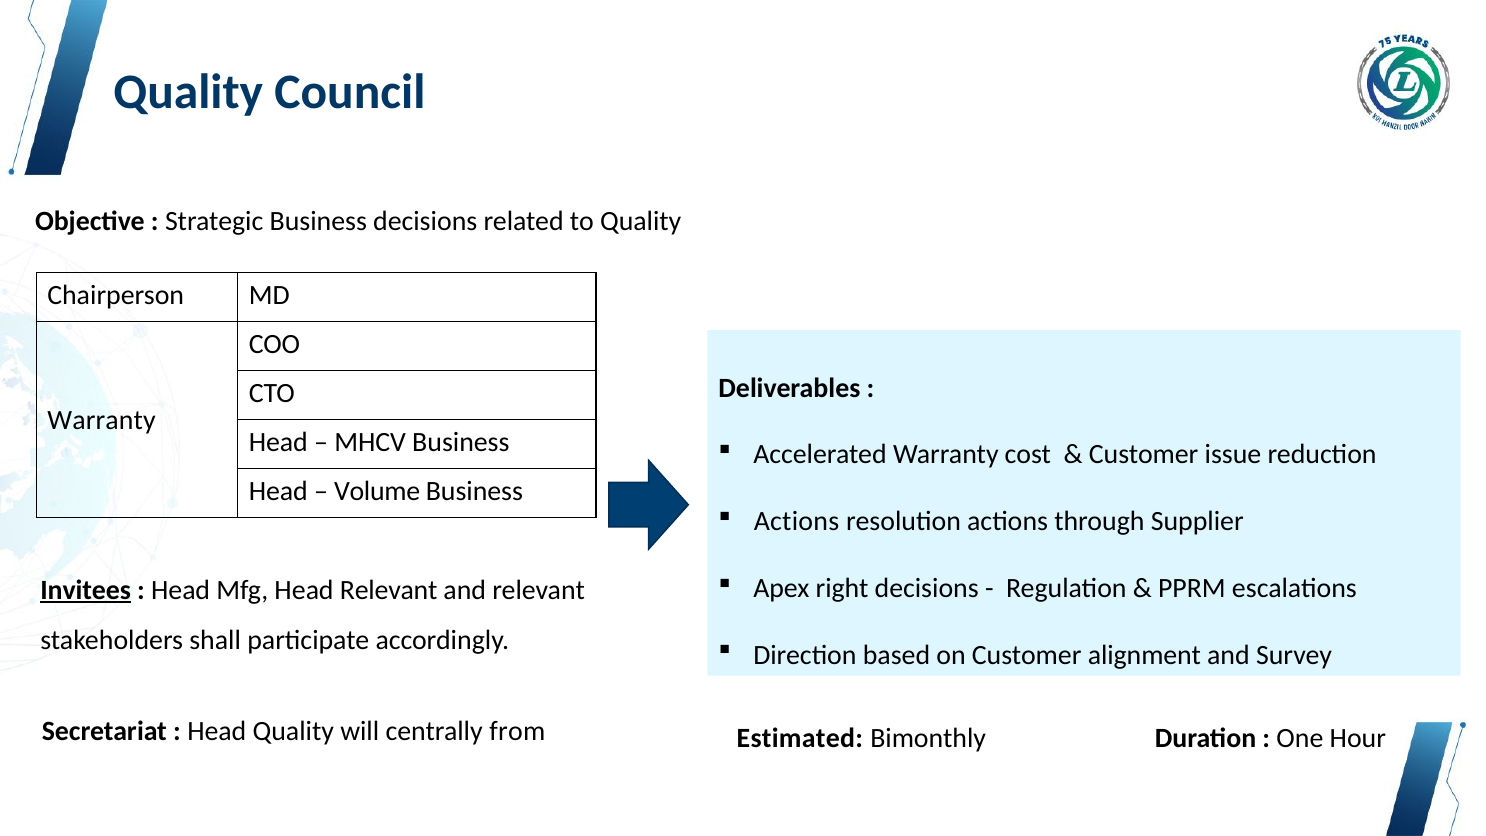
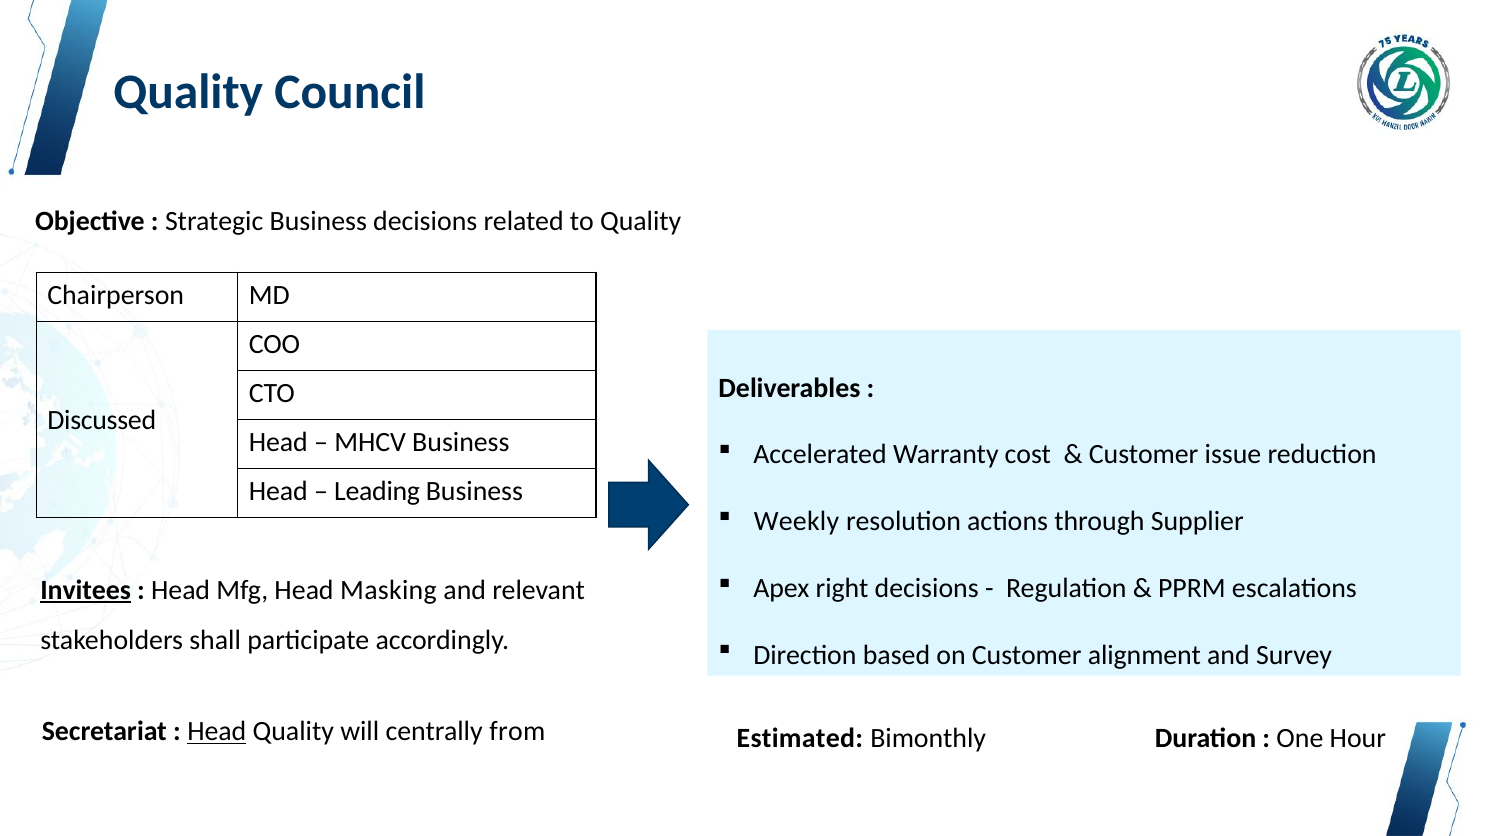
Warranty at (102, 420): Warranty -> Discussed
Volume: Volume -> Leading
Actions at (797, 522): Actions -> Weekly
Head Relevant: Relevant -> Masking
Head at (217, 731) underline: none -> present
